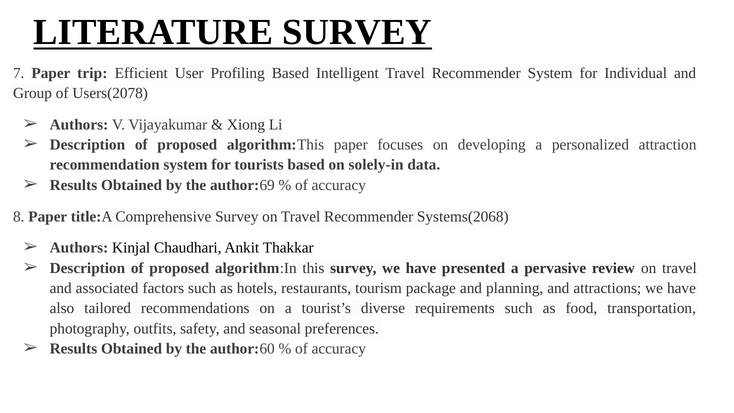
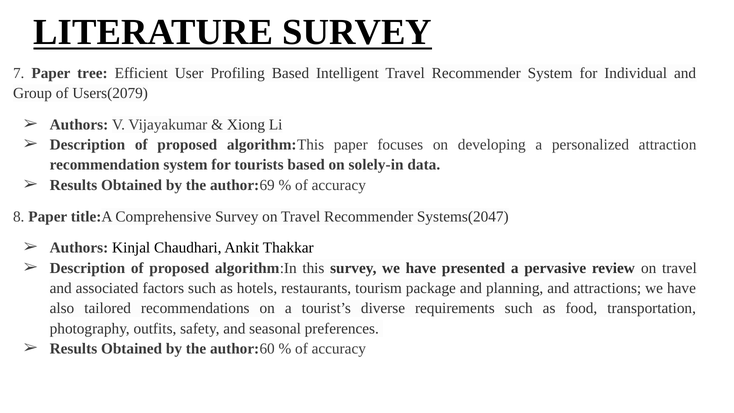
trip: trip -> tree
Users(2078: Users(2078 -> Users(2079
Systems(2068: Systems(2068 -> Systems(2047
